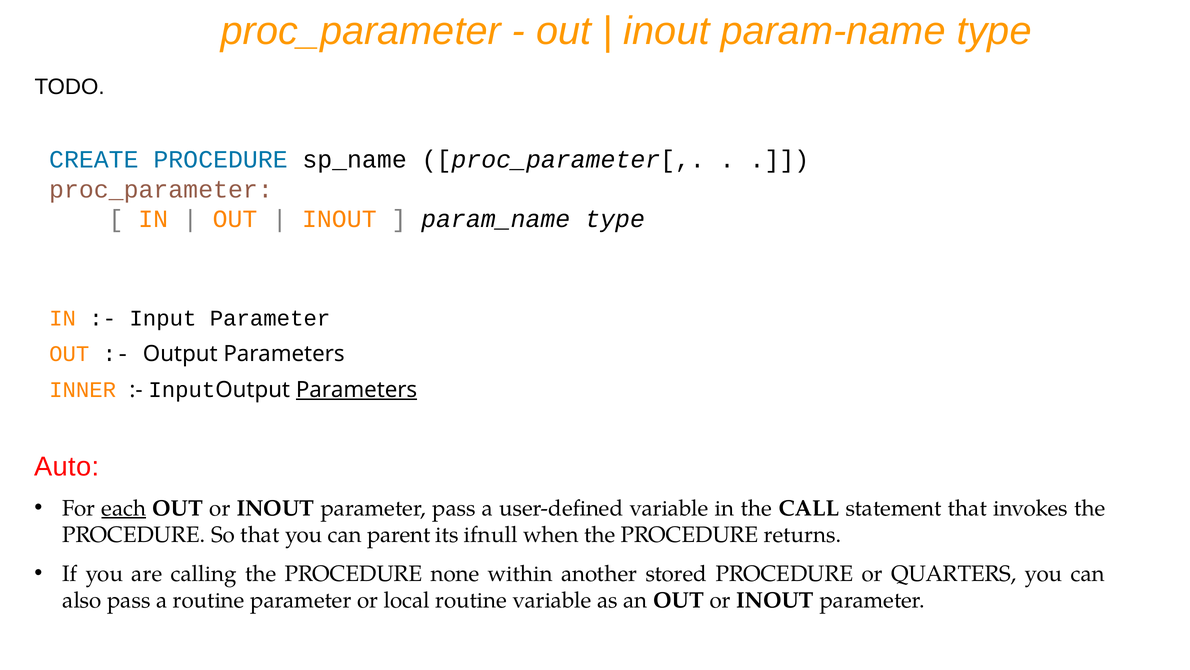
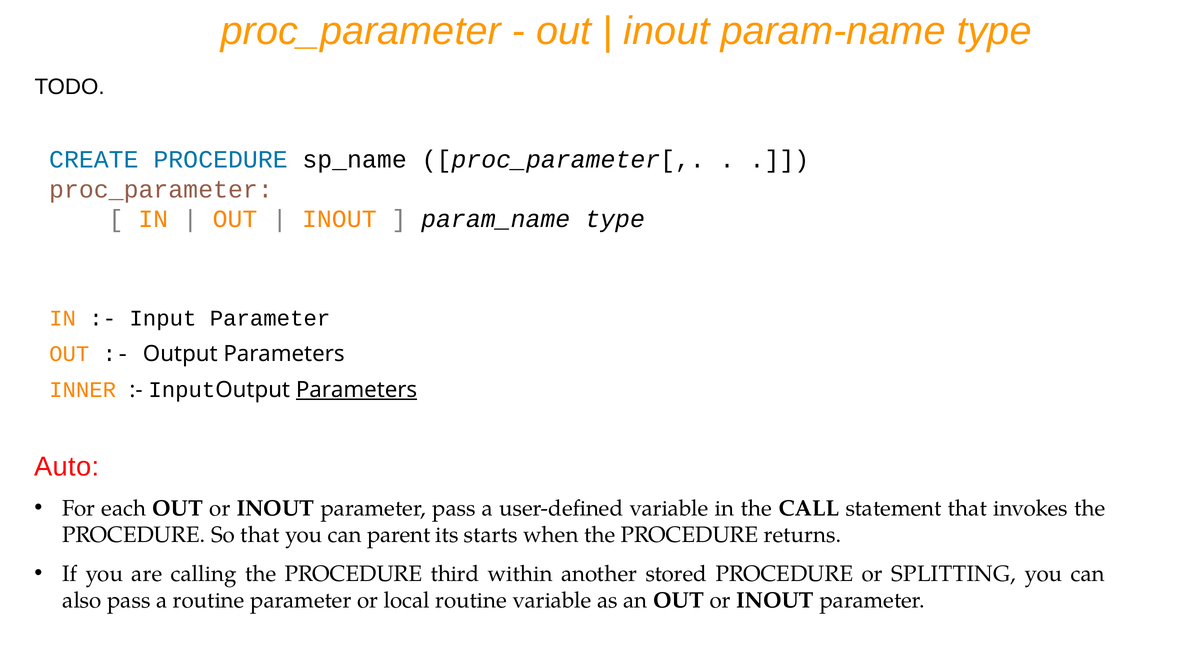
each underline: present -> none
ifnull: ifnull -> starts
none: none -> third
QUARTERS: QUARTERS -> SPLITTING
